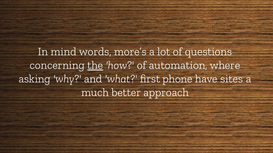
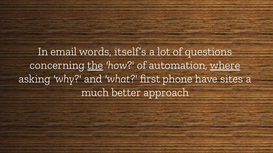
mind: mind -> email
more’s: more’s -> itself’s
where underline: none -> present
